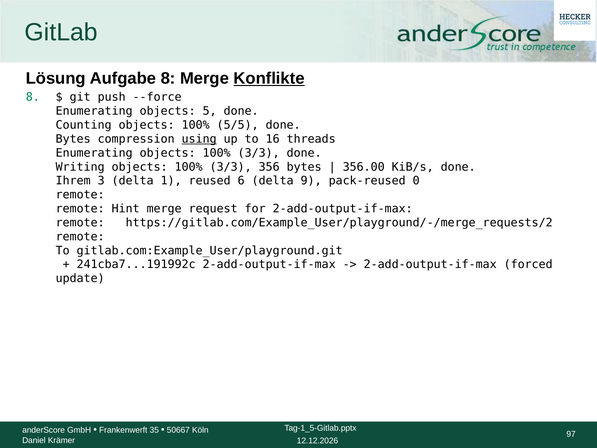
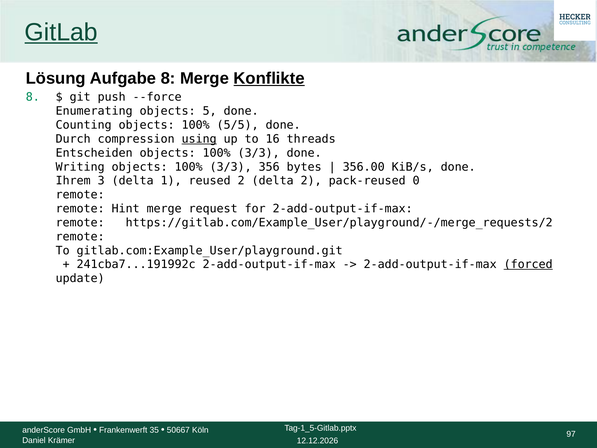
GitLab underline: none -> present
Bytes at (73, 139): Bytes -> Durch
Enumerating at (94, 153): Enumerating -> Entscheiden
reused 6: 6 -> 2
delta 9: 9 -> 2
forced underline: none -> present
